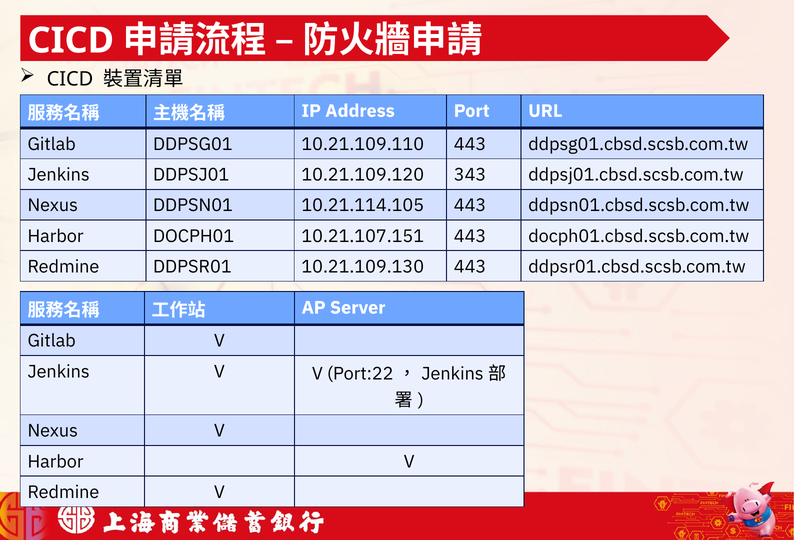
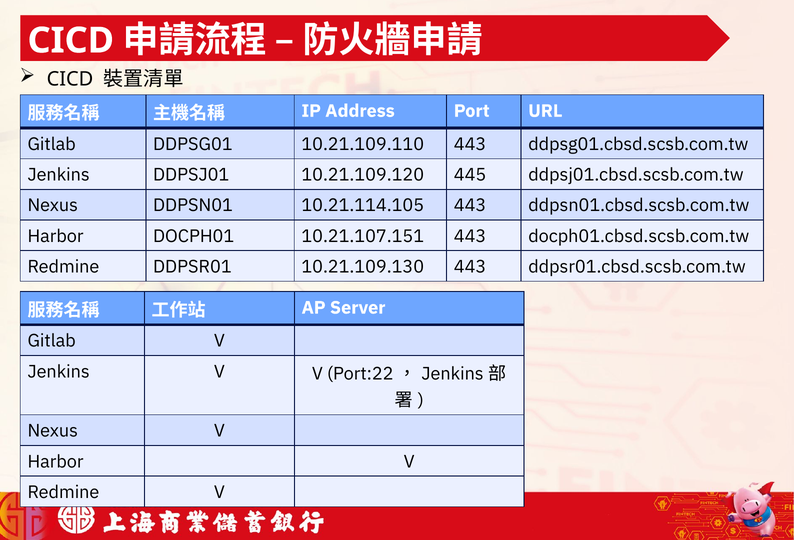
343: 343 -> 445
